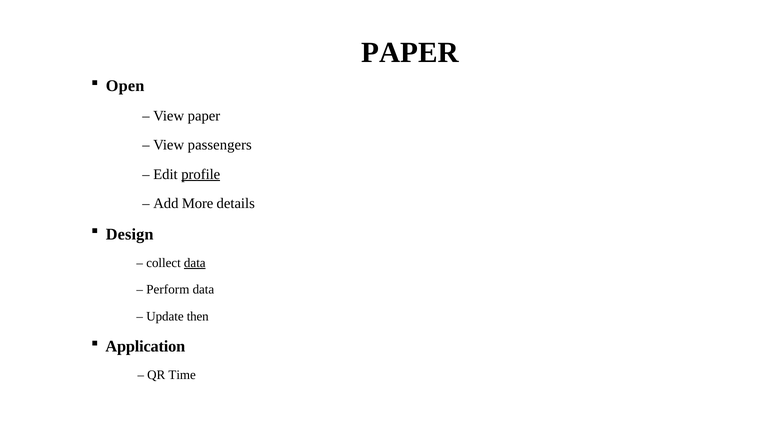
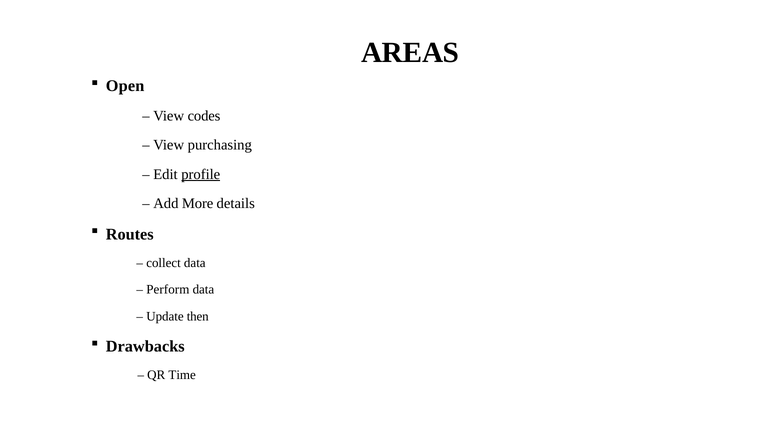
PAPER at (410, 53): PAPER -> AREAS
View paper: paper -> codes
passengers: passengers -> purchasing
Design: Design -> Routes
data at (195, 263) underline: present -> none
Application: Application -> Drawbacks
